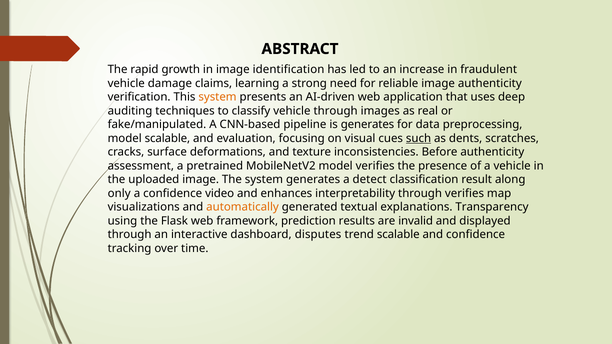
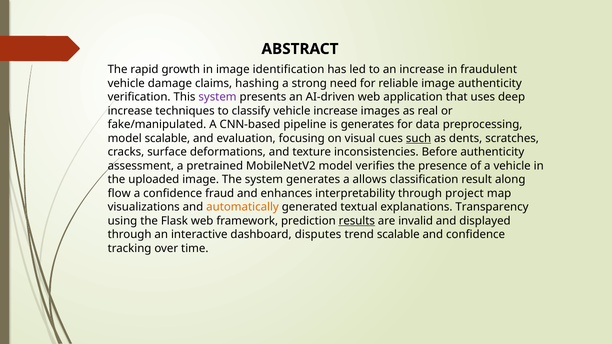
learning: learning -> hashing
system at (217, 97) colour: orange -> purple
auditing at (130, 111): auditing -> increase
vehicle through: through -> increase
detect: detect -> allows
only: only -> flow
video: video -> fraud
through verifies: verifies -> project
results underline: none -> present
